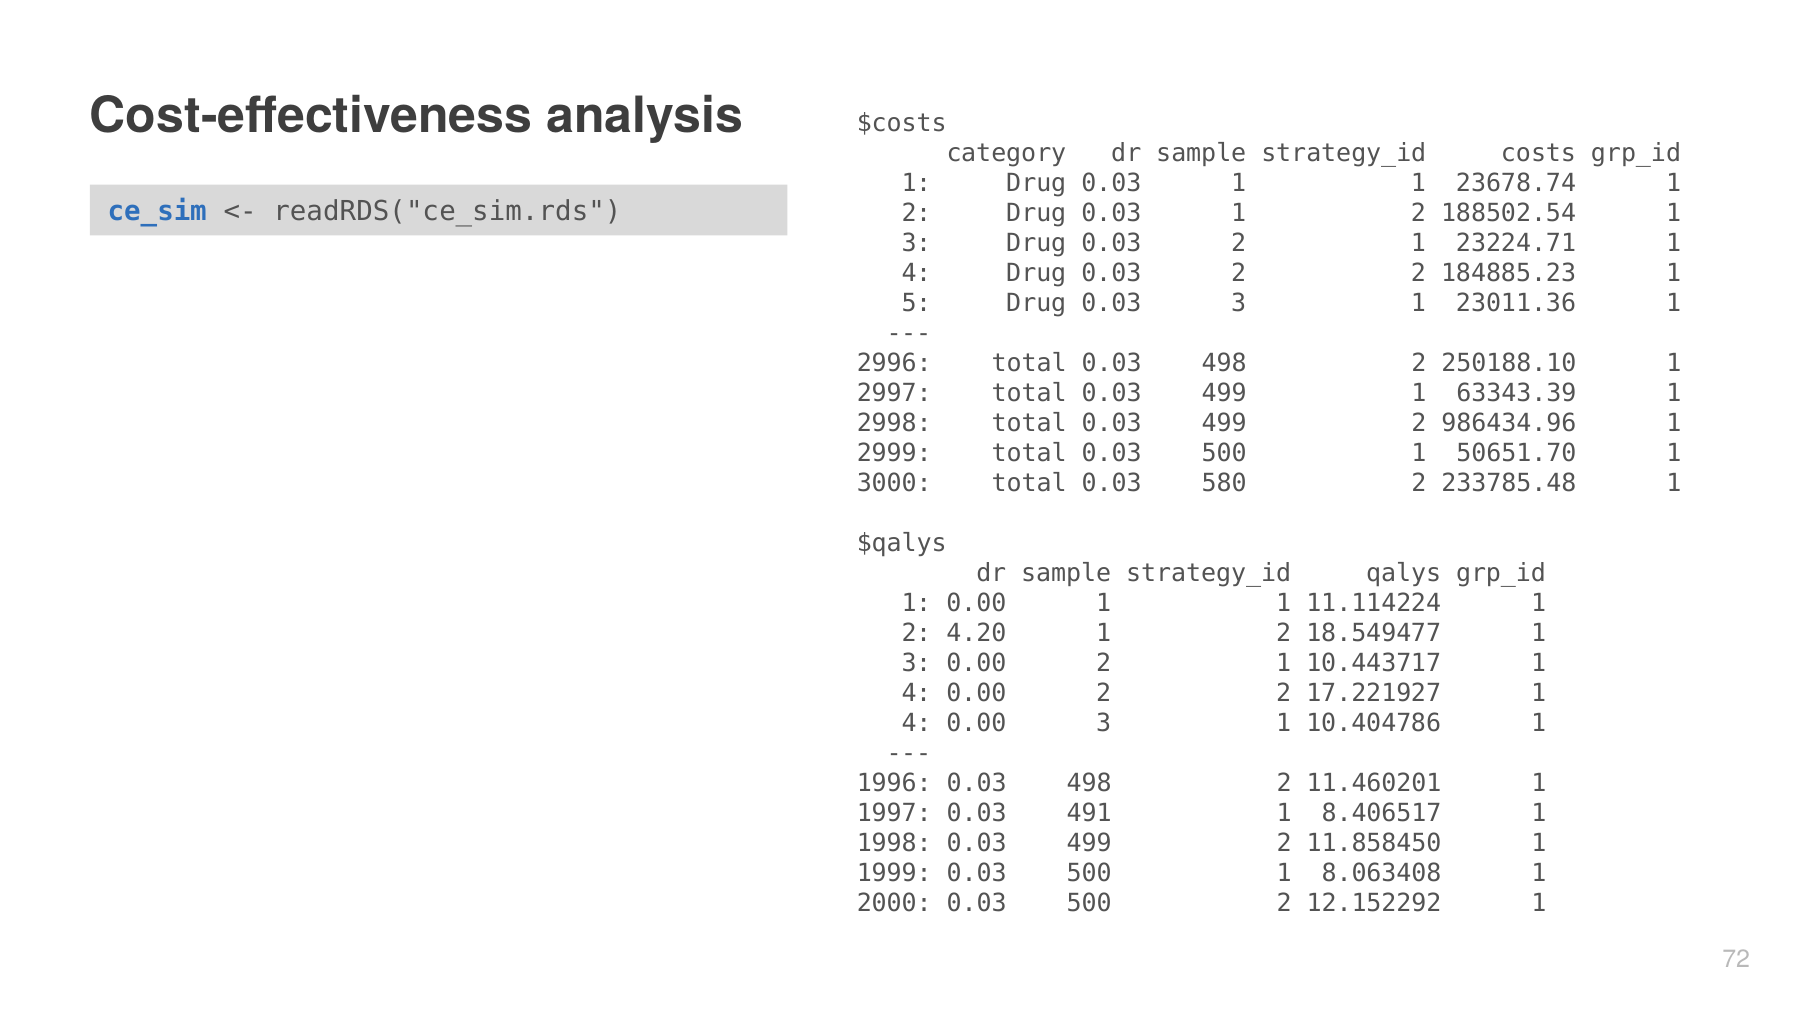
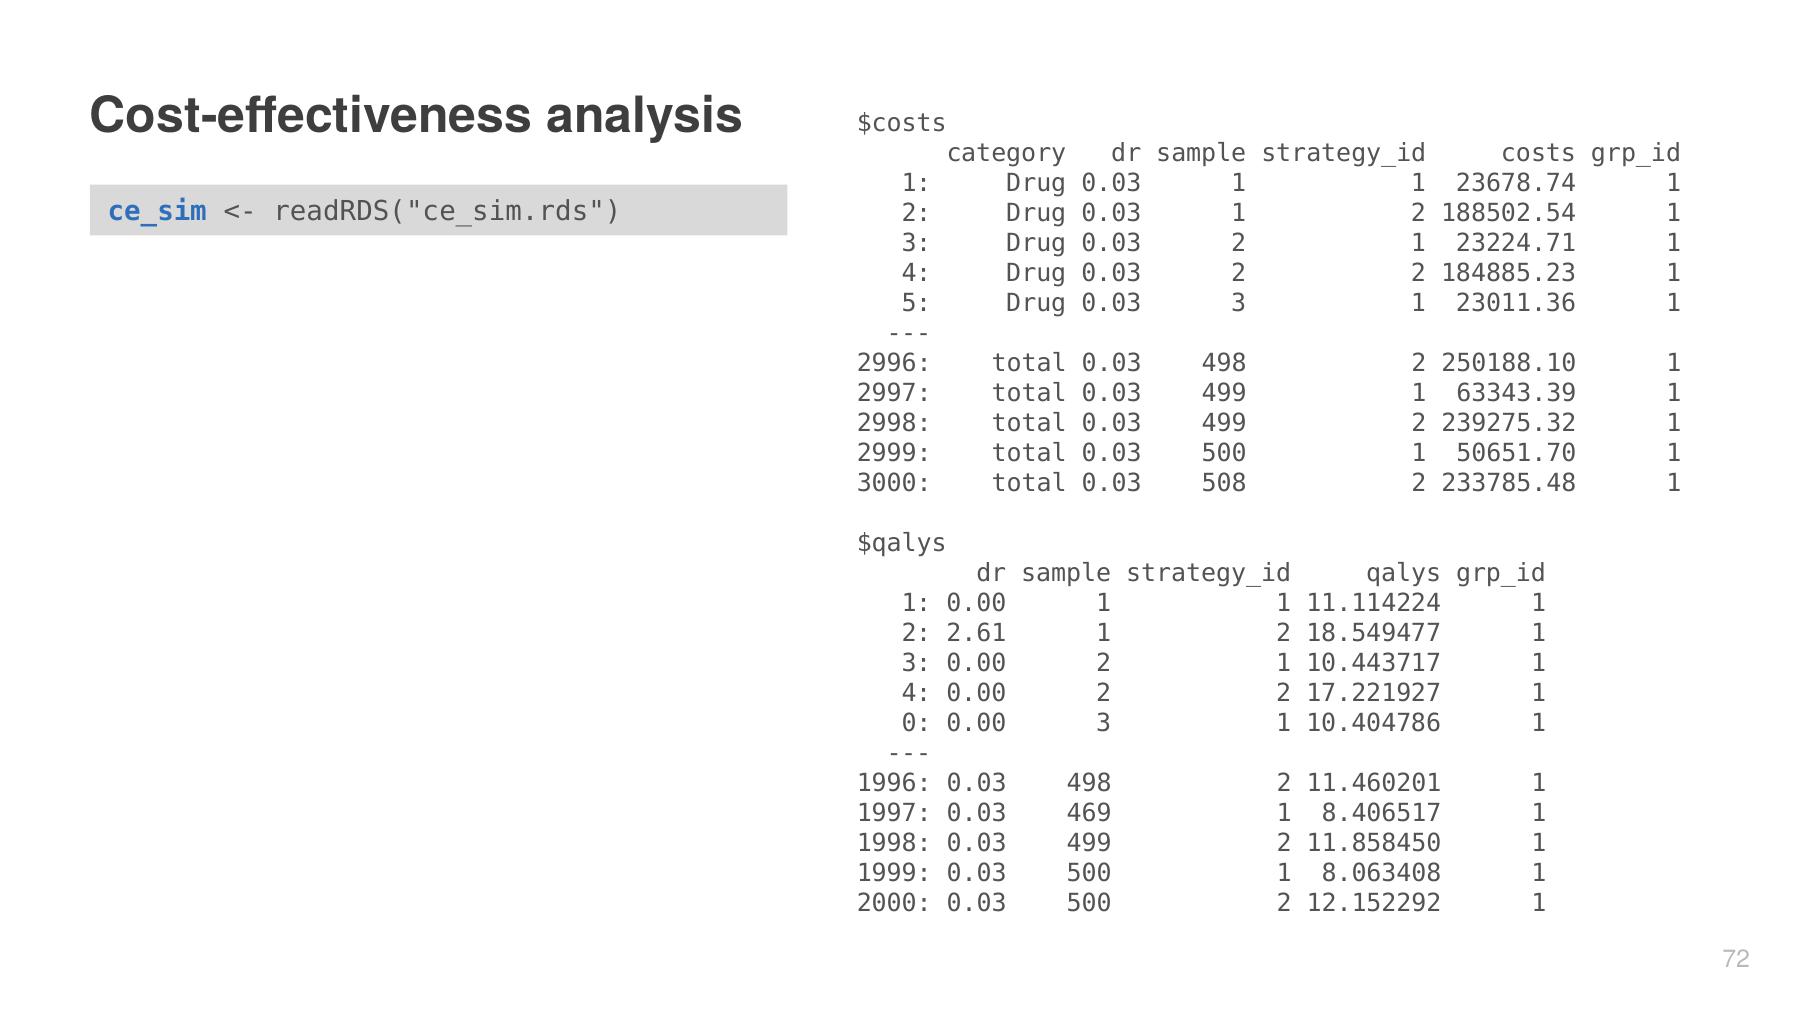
986434.96: 986434.96 -> 239275.32
580: 580 -> 508
4.20: 4.20 -> 2.61
4 at (917, 723): 4 -> 0
491: 491 -> 469
